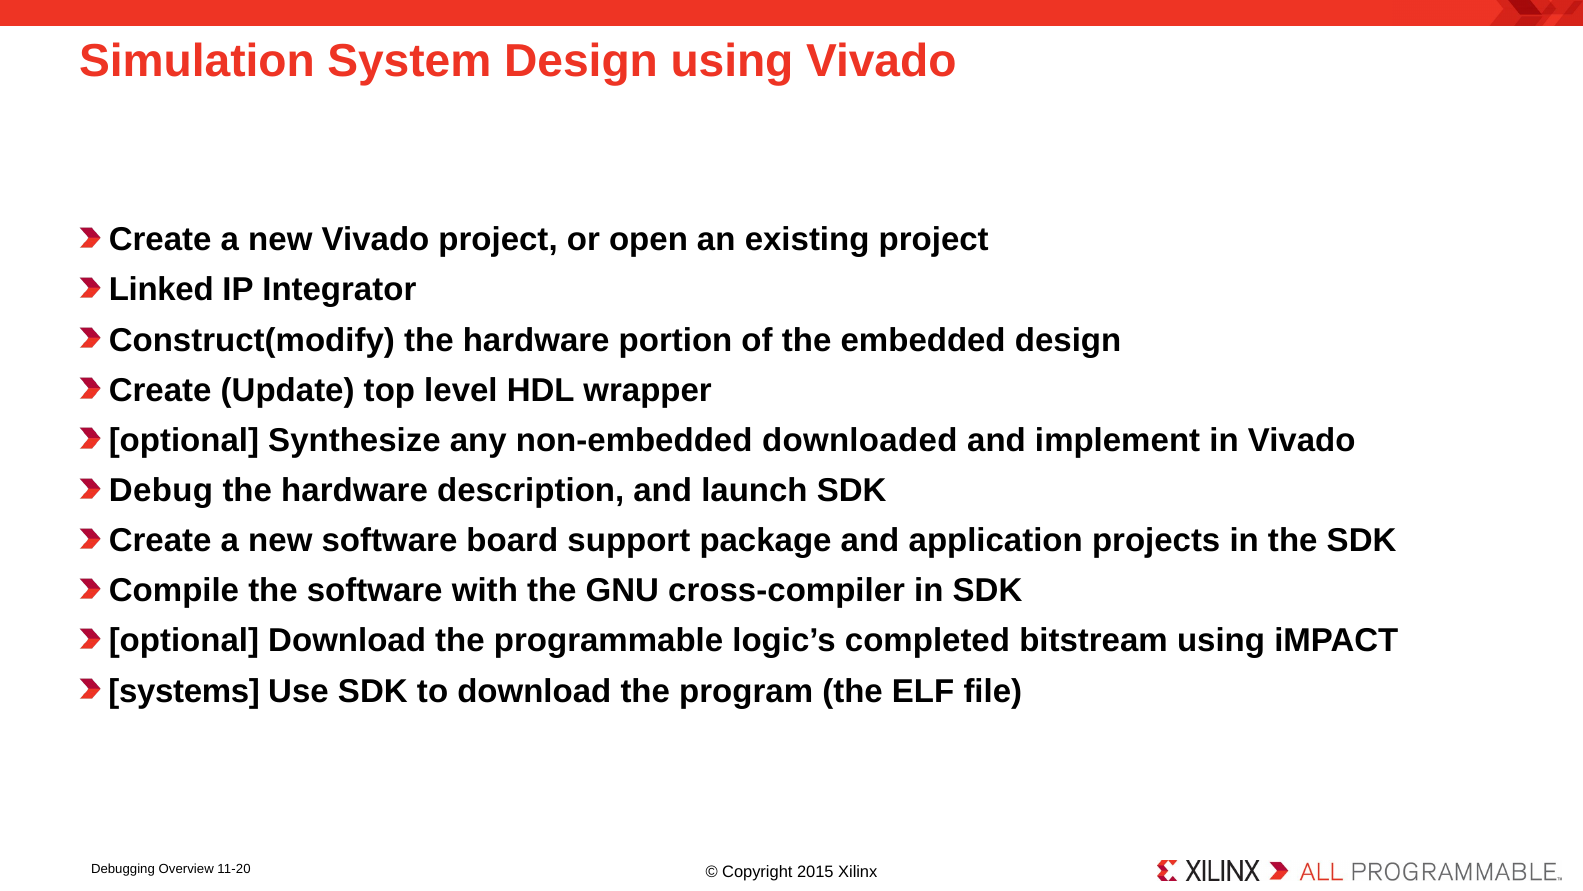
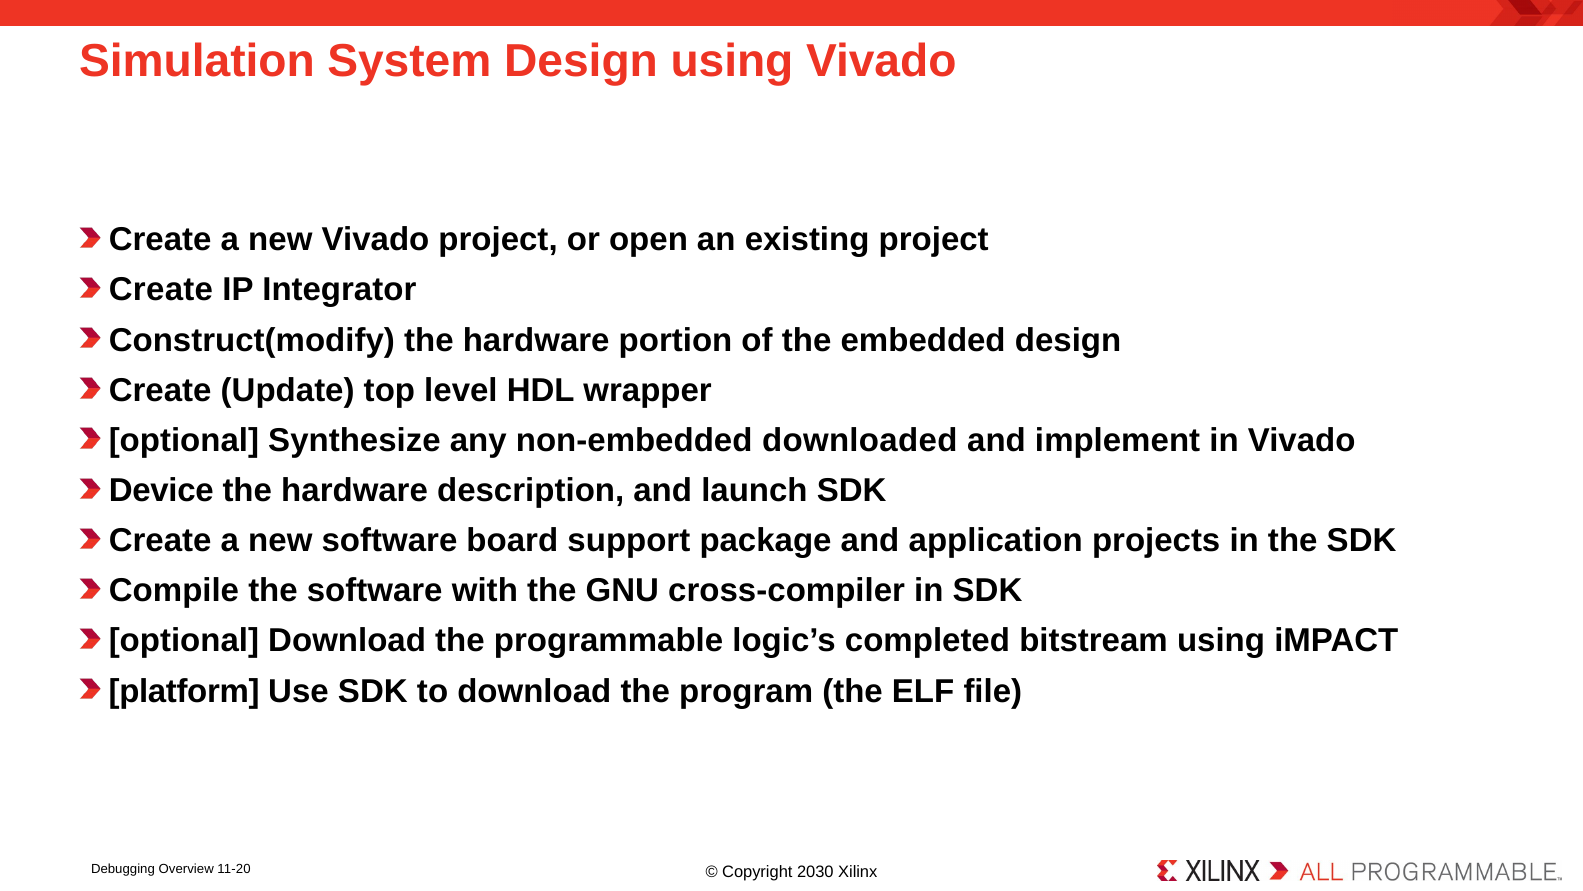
Linked at (161, 290): Linked -> Create
Debug: Debug -> Device
systems: systems -> platform
2015: 2015 -> 2030
